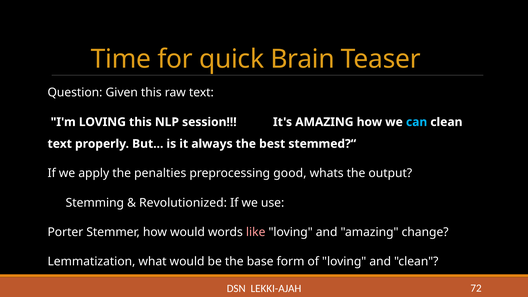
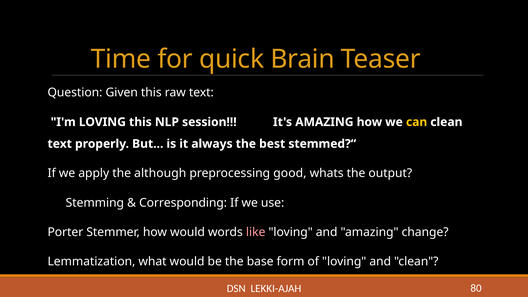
can colour: light blue -> yellow
penalties: penalties -> although
Revolutionized: Revolutionized -> Corresponding
72: 72 -> 80
